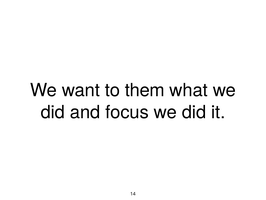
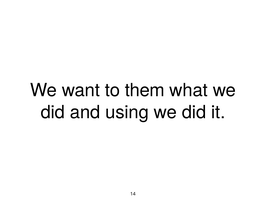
focus: focus -> using
